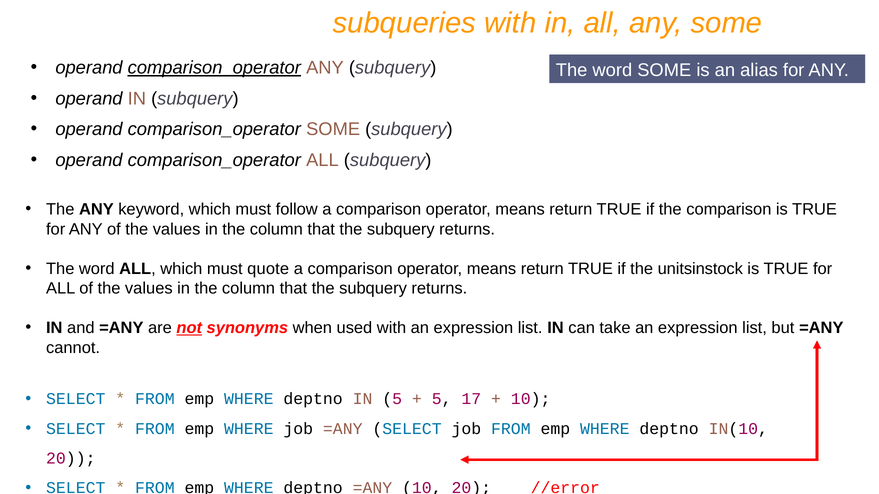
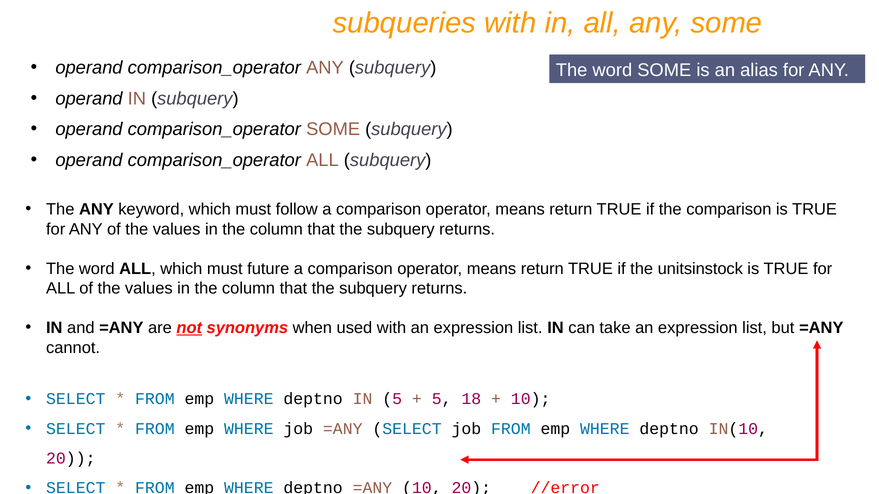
comparison_operator at (214, 68) underline: present -> none
quote: quote -> future
17: 17 -> 18
